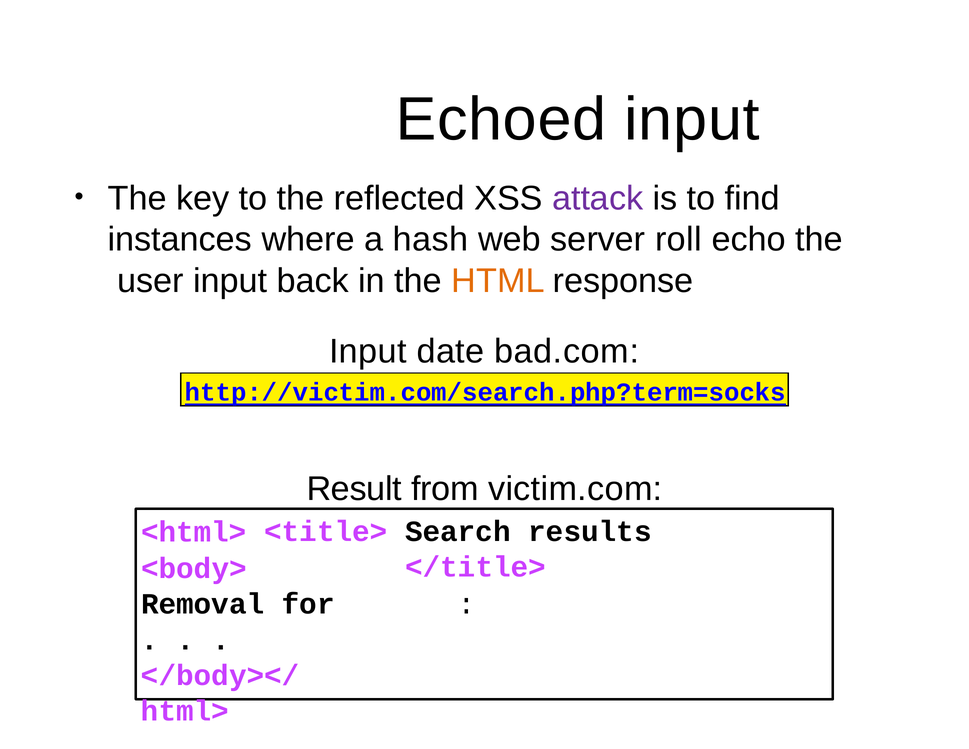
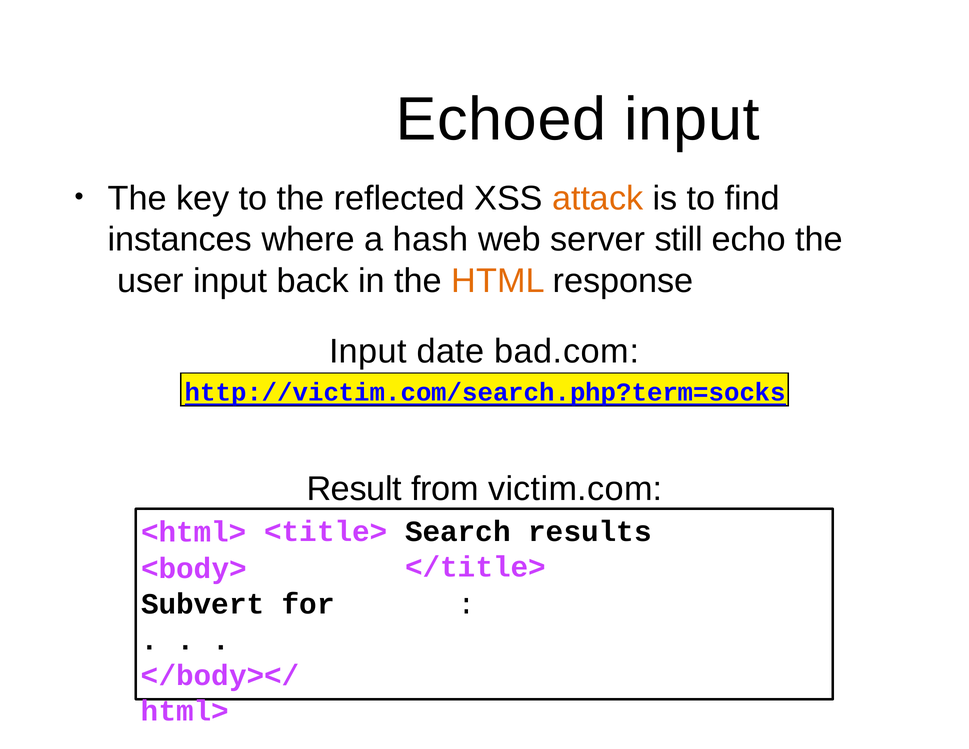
attack colour: purple -> orange
roll: roll -> still
Removal: Removal -> Subvert
